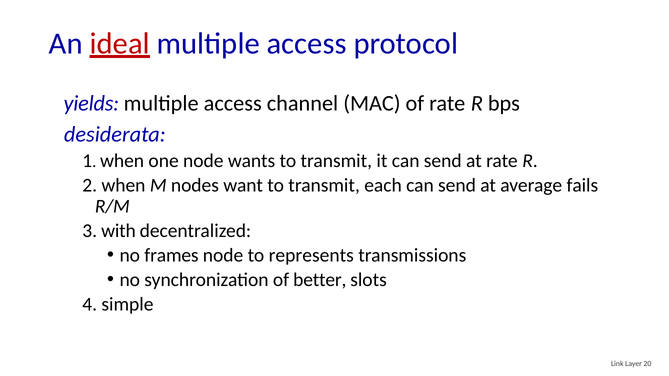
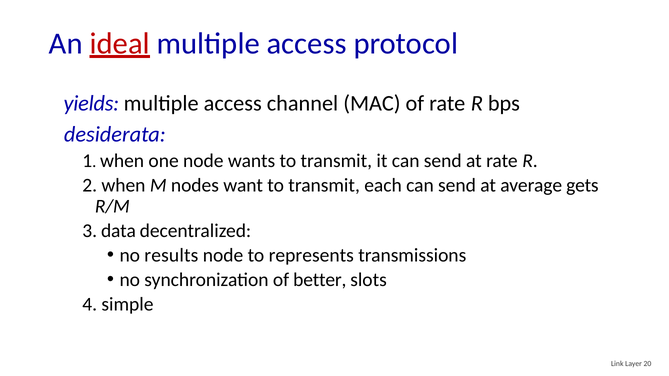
fails: fails -> gets
with: with -> data
frames: frames -> results
